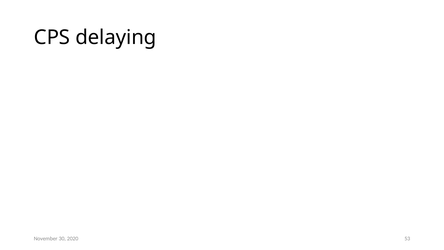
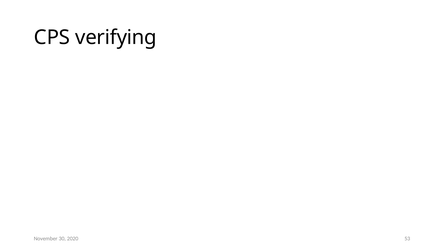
delaying: delaying -> verifying
